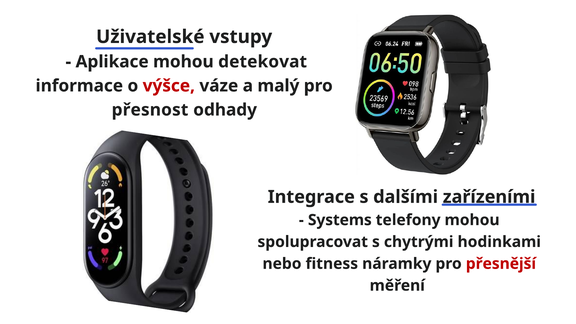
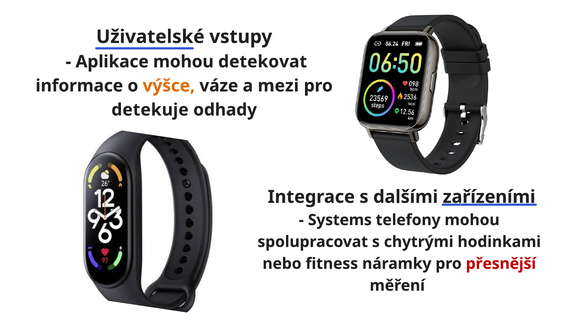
výšce colour: red -> orange
malý: malý -> mezi
přesnost: přesnost -> detekuje
